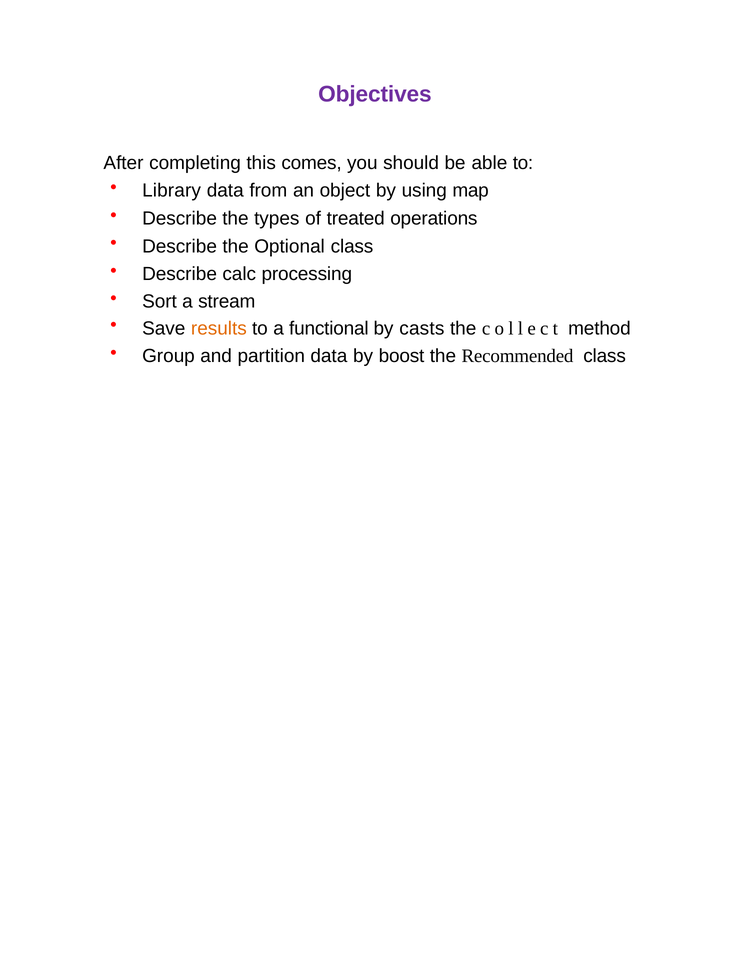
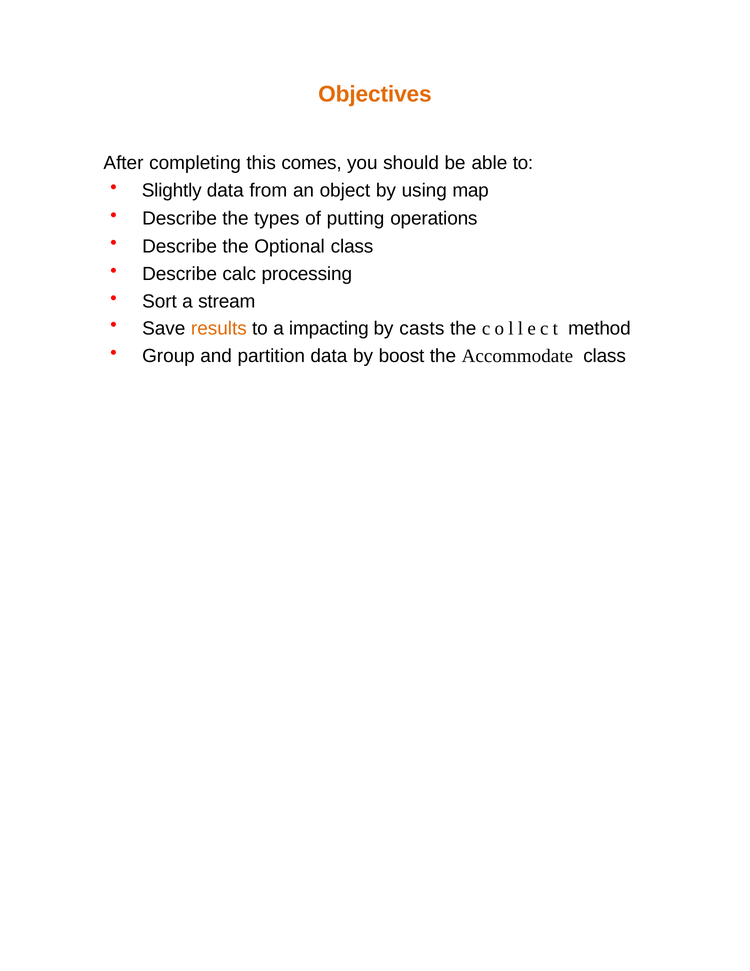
Objectives colour: purple -> orange
Library: Library -> Slightly
treated: treated -> putting
functional: functional -> impacting
Recommended: Recommended -> Accommodate
